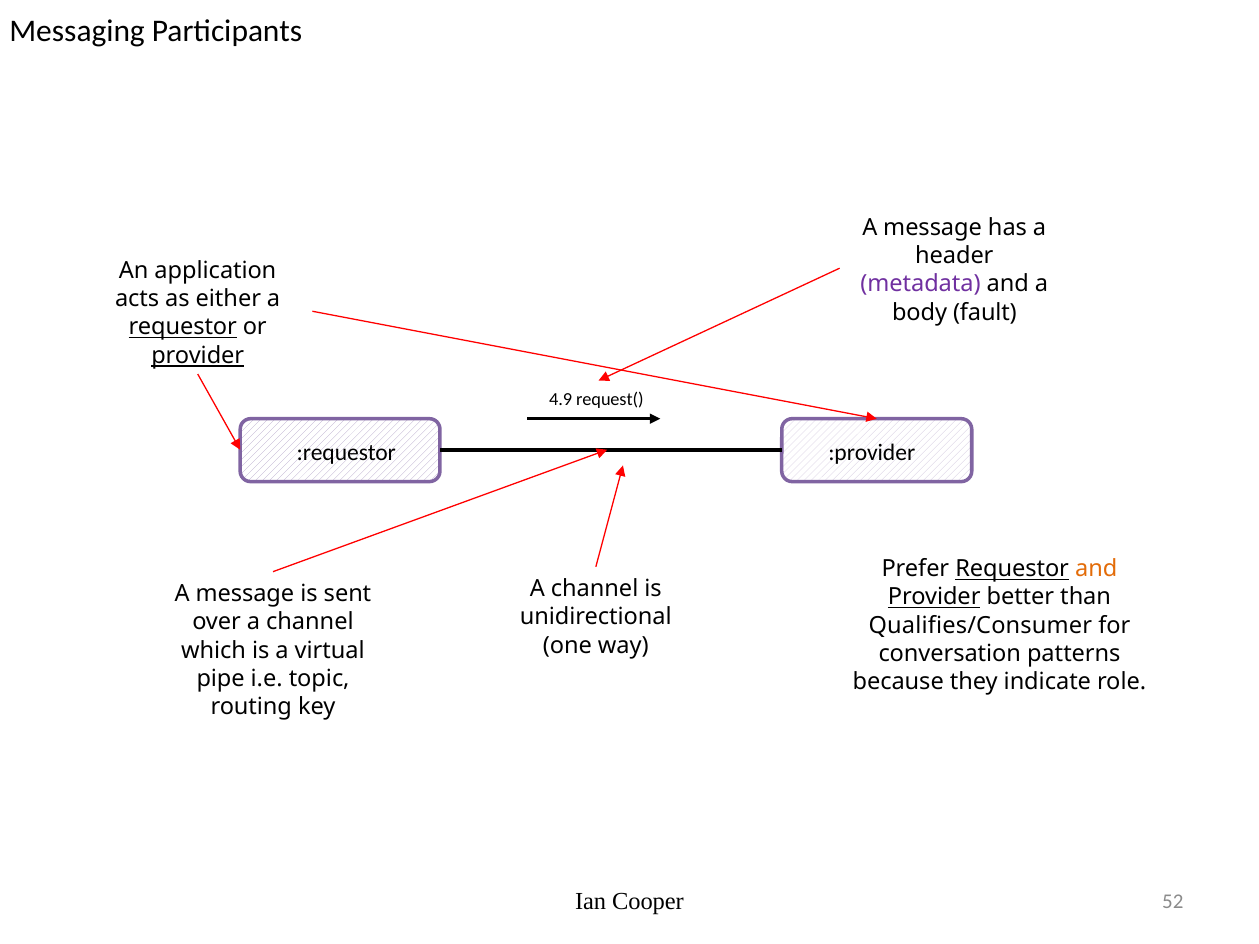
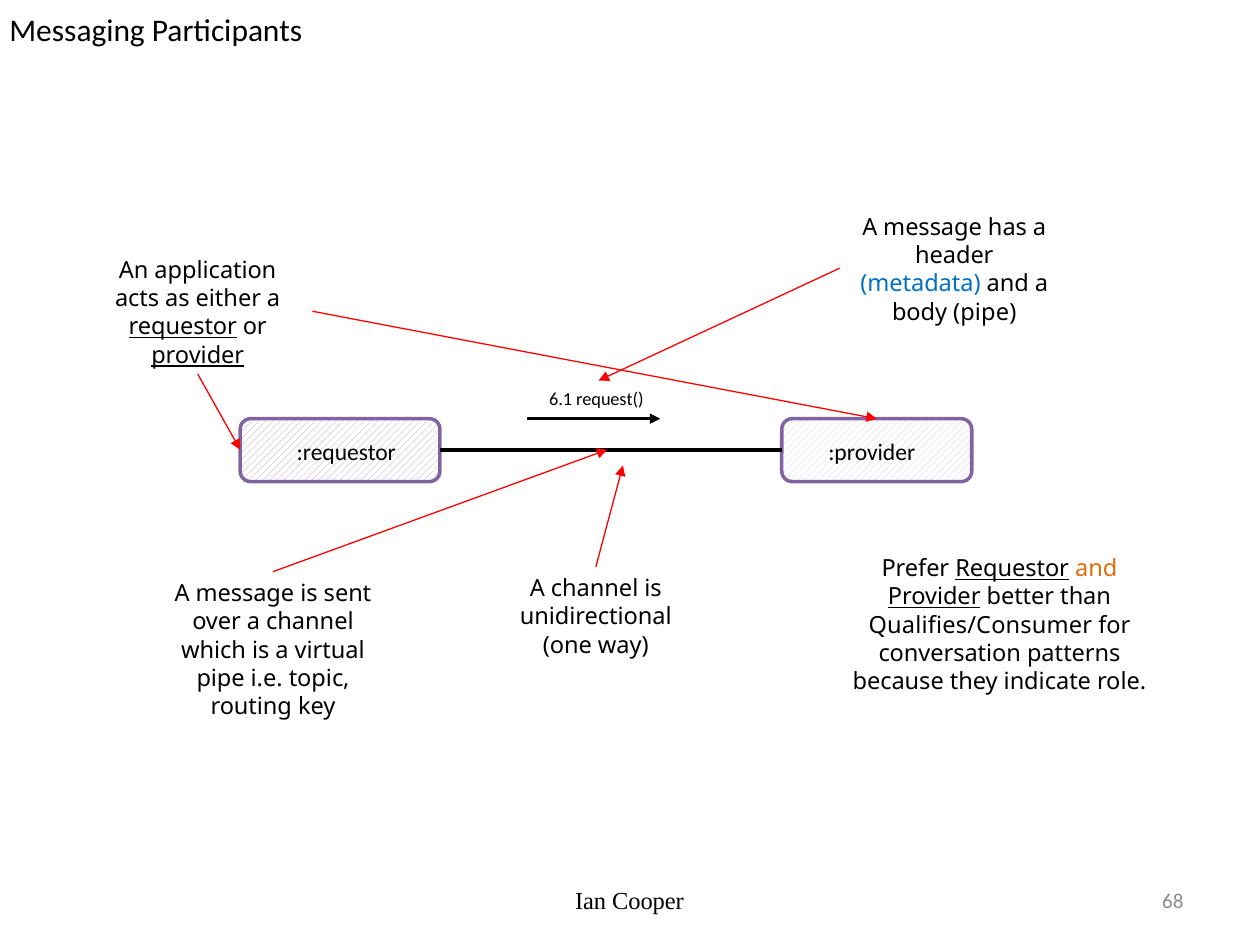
metadata colour: purple -> blue
body fault: fault -> pipe
4.9: 4.9 -> 6.1
52: 52 -> 68
